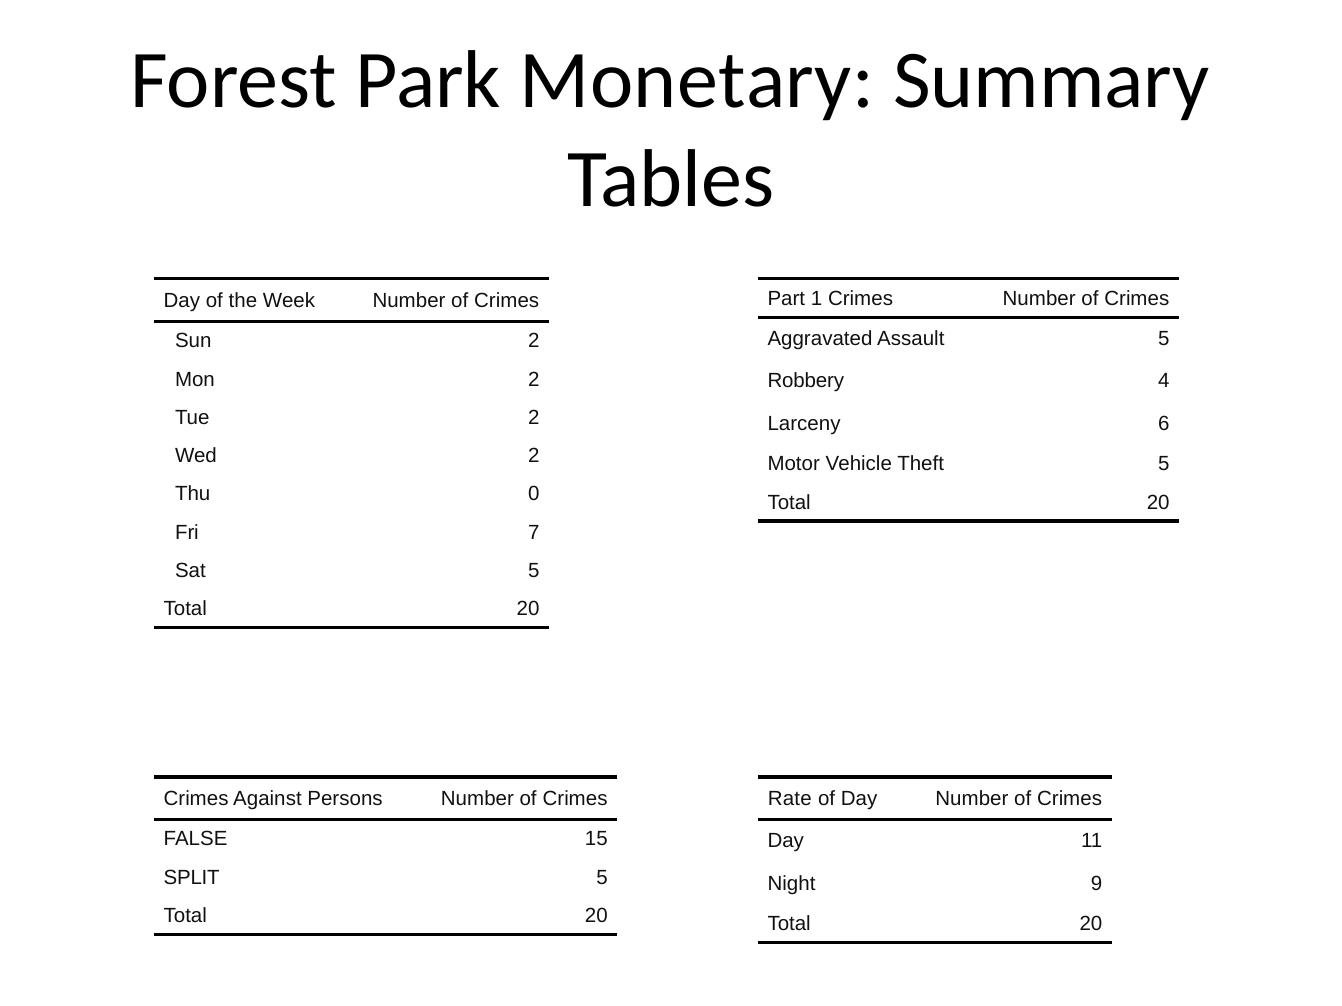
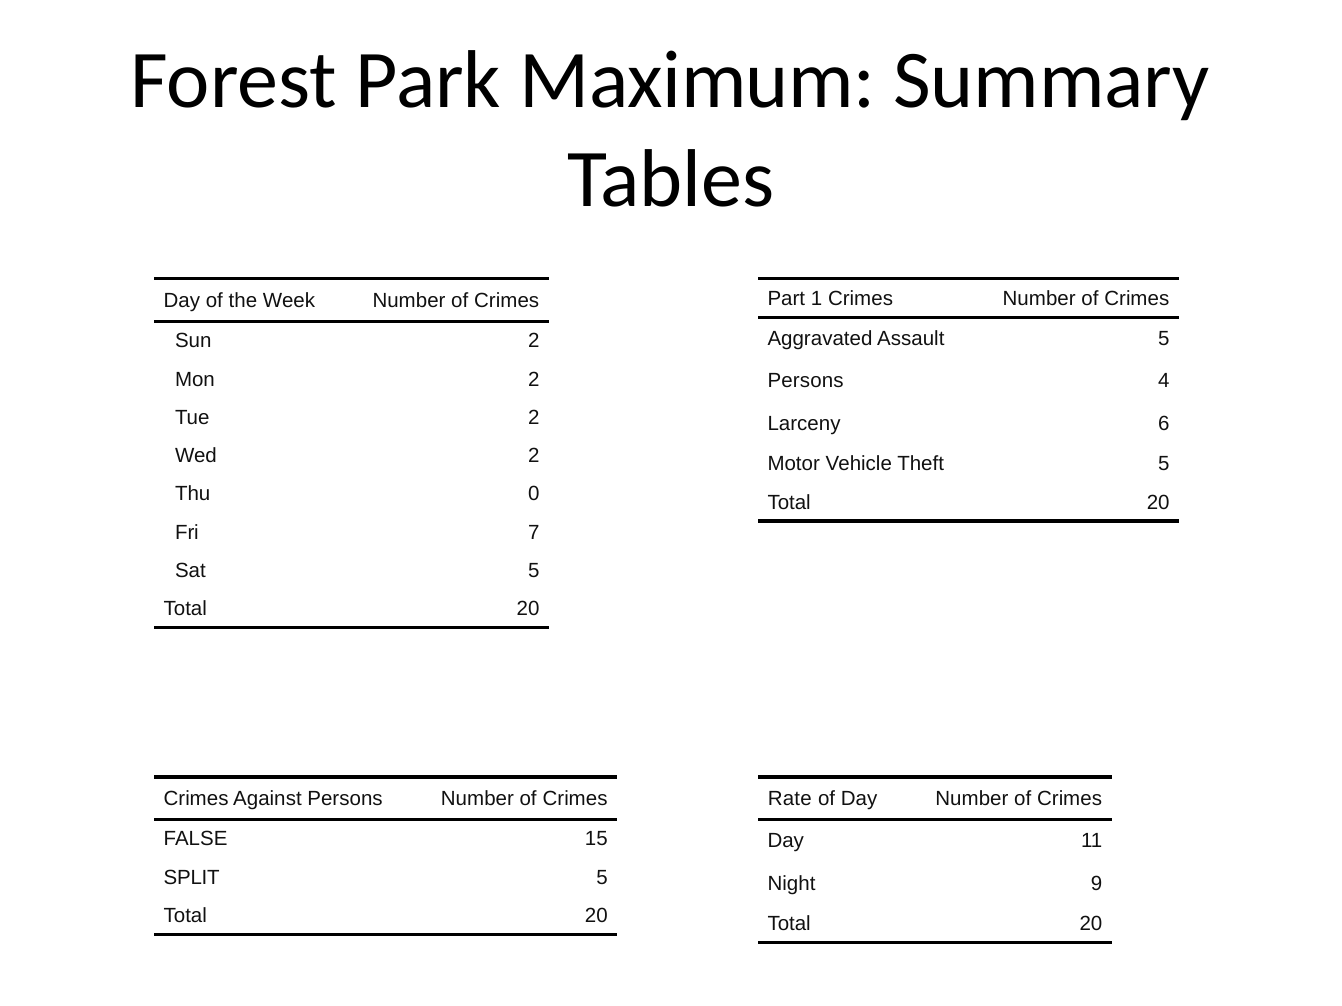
Monetary: Monetary -> Maximum
Robbery at (806, 381): Robbery -> Persons
